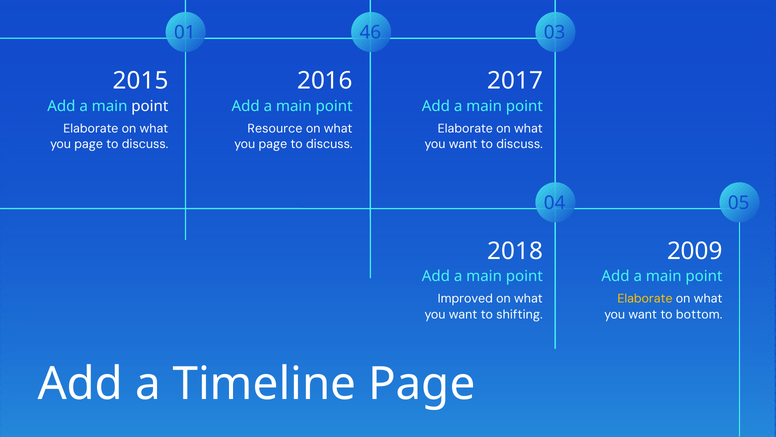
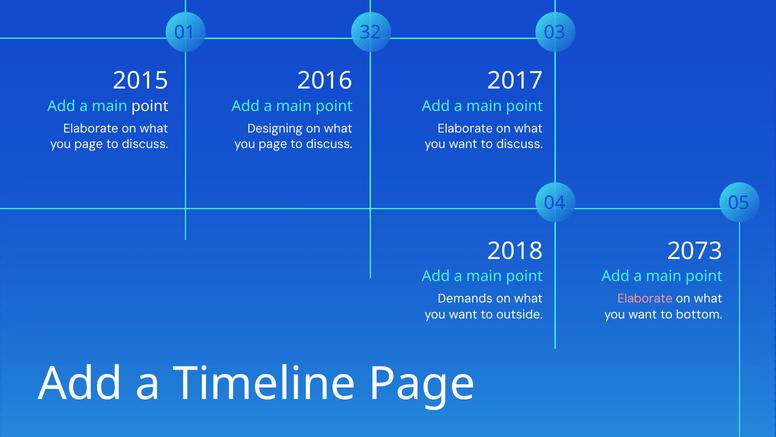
46: 46 -> 32
Resource: Resource -> Designing
2009: 2009 -> 2073
Improved: Improved -> Demands
Elaborate at (645, 298) colour: yellow -> pink
shifting: shifting -> outside
